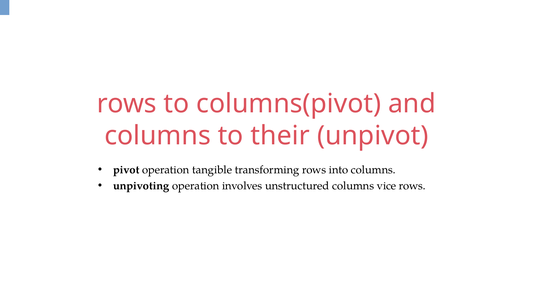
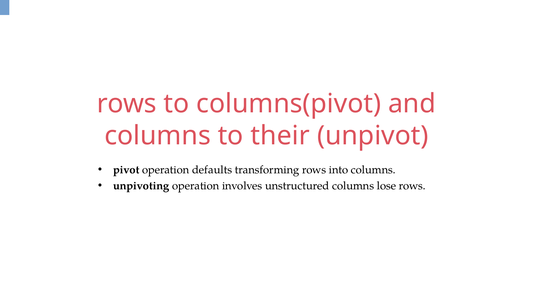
tangible: tangible -> defaults
vice: vice -> lose
